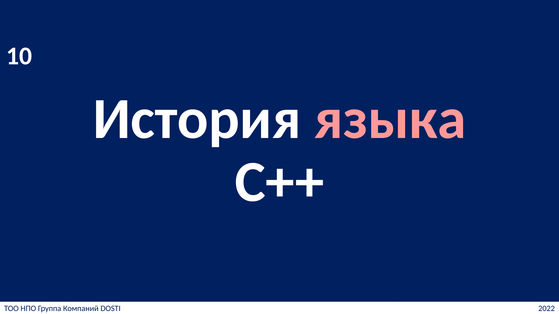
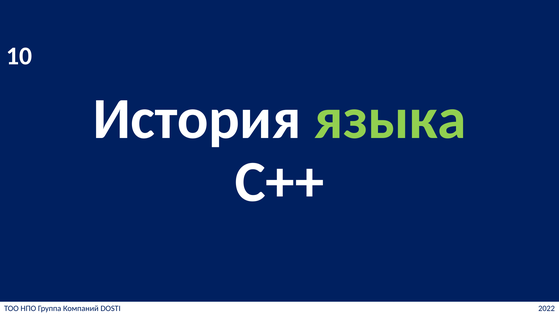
языка colour: pink -> light green
